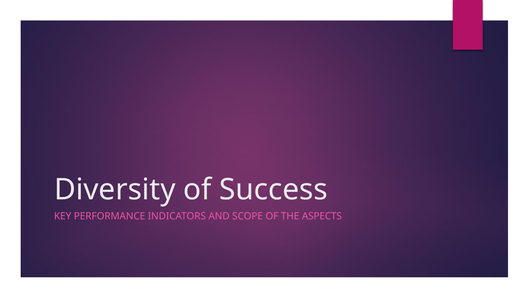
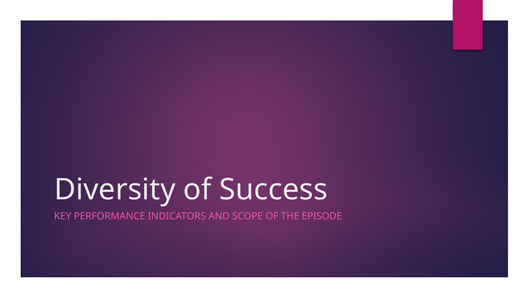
ASPECTS: ASPECTS -> EPISODE
